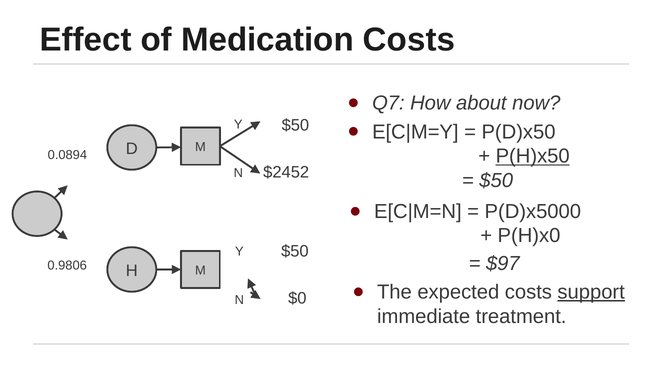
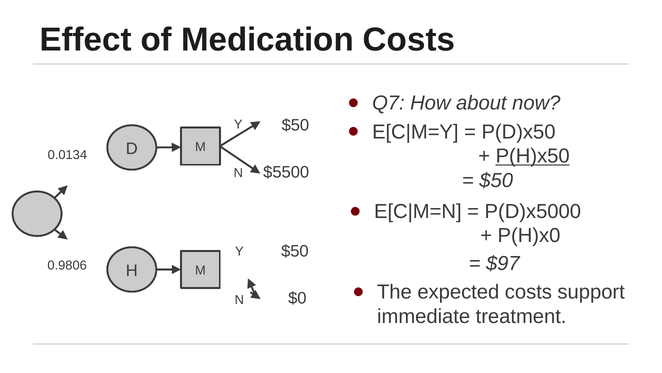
0.0894: 0.0894 -> 0.0134
$2452: $2452 -> $5500
support underline: present -> none
